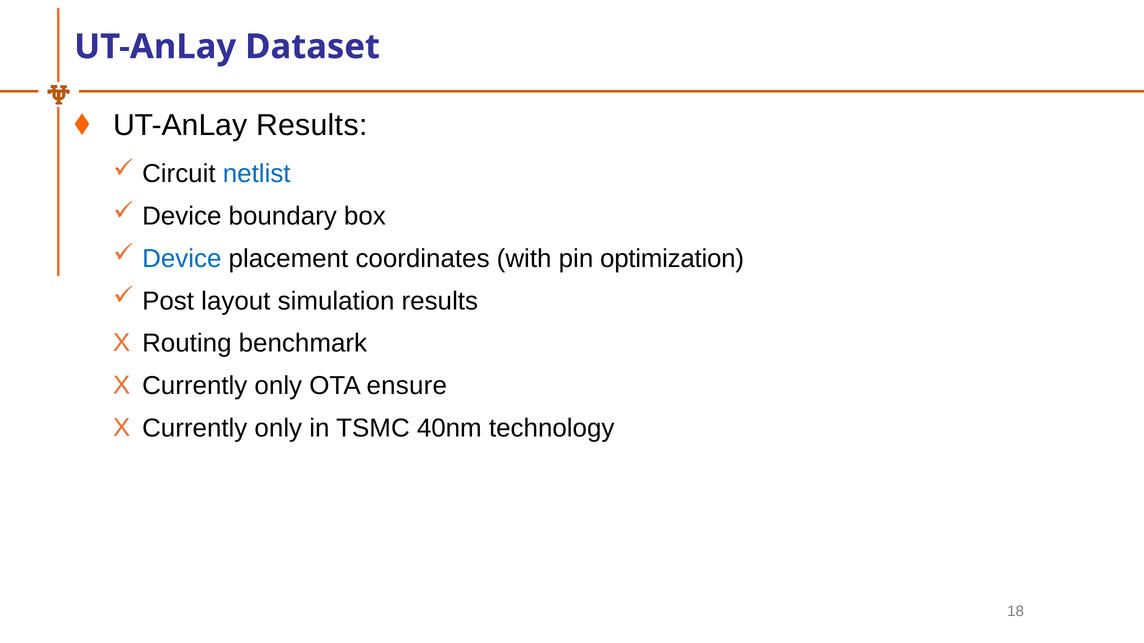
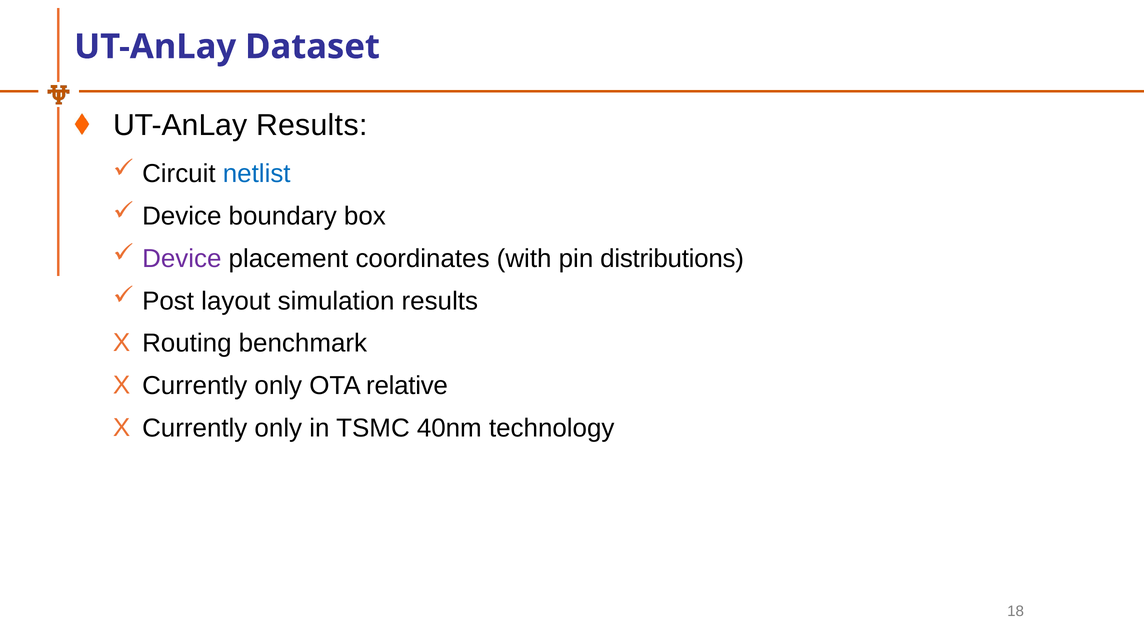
Device at (182, 259) colour: blue -> purple
optimization: optimization -> distributions
ensure: ensure -> relative
